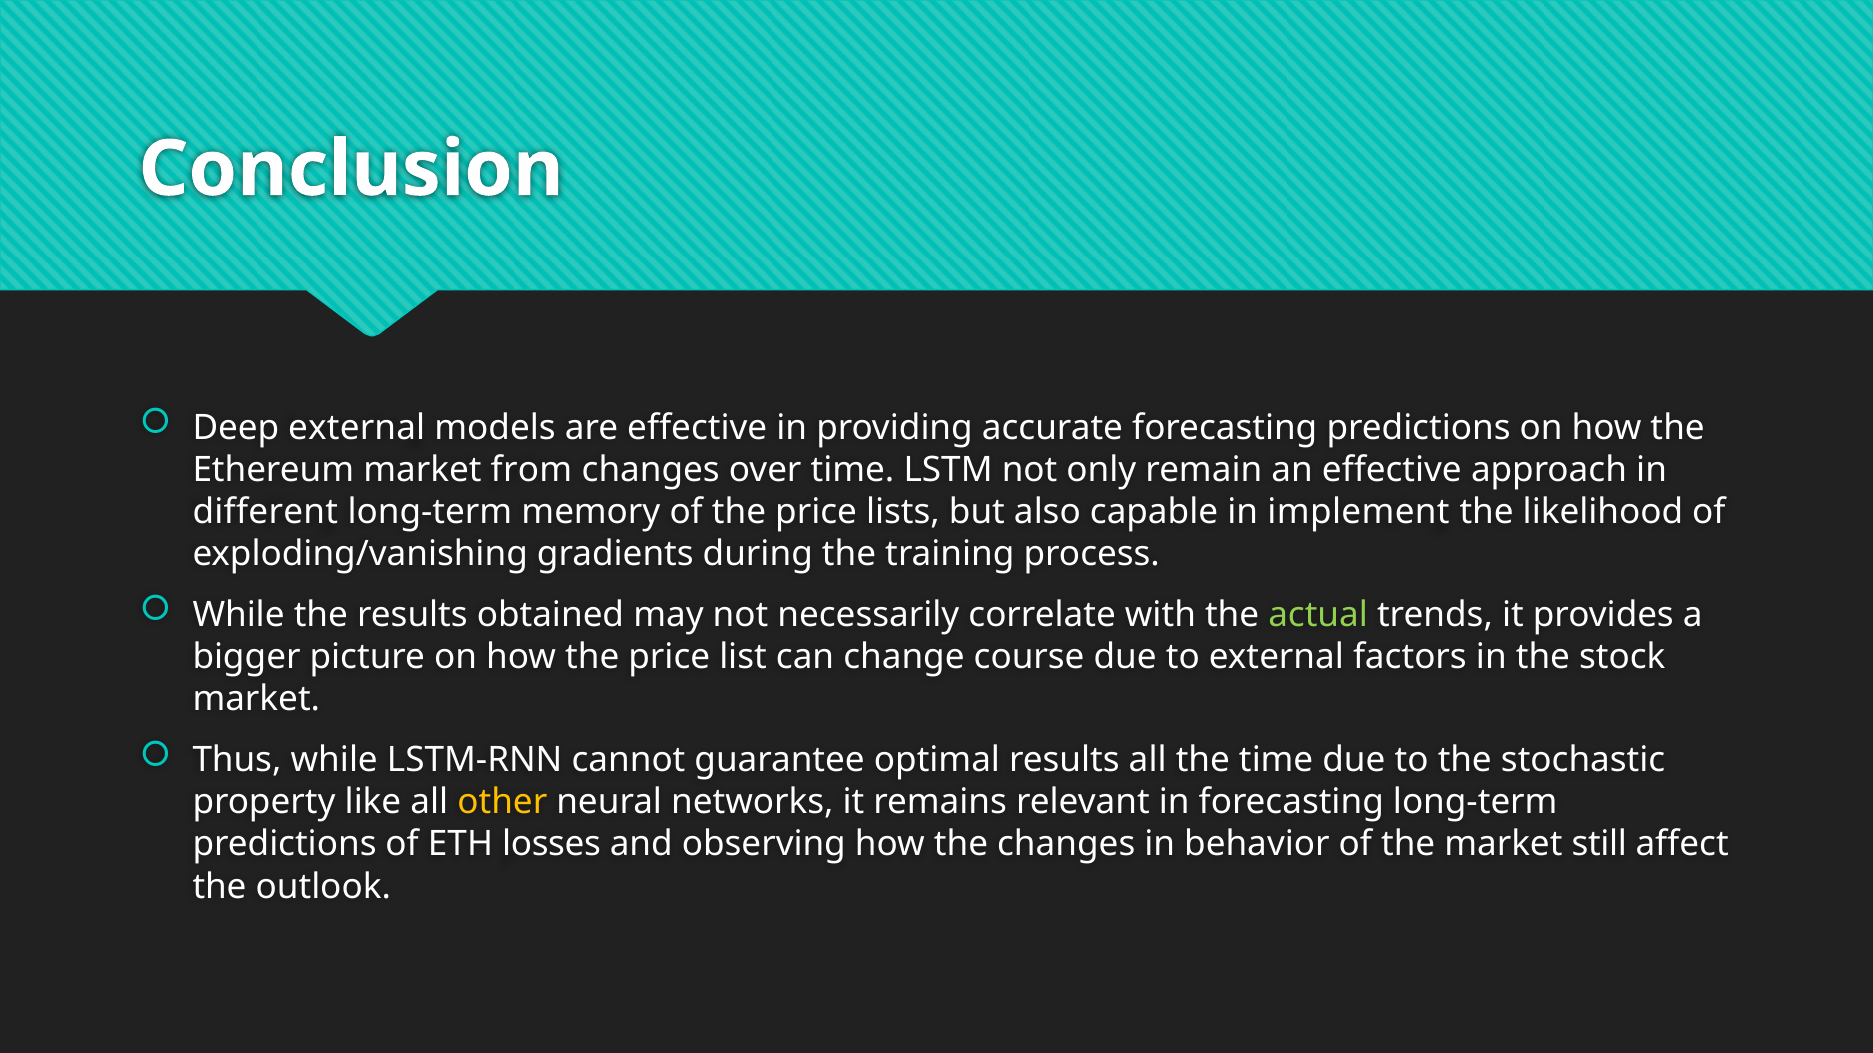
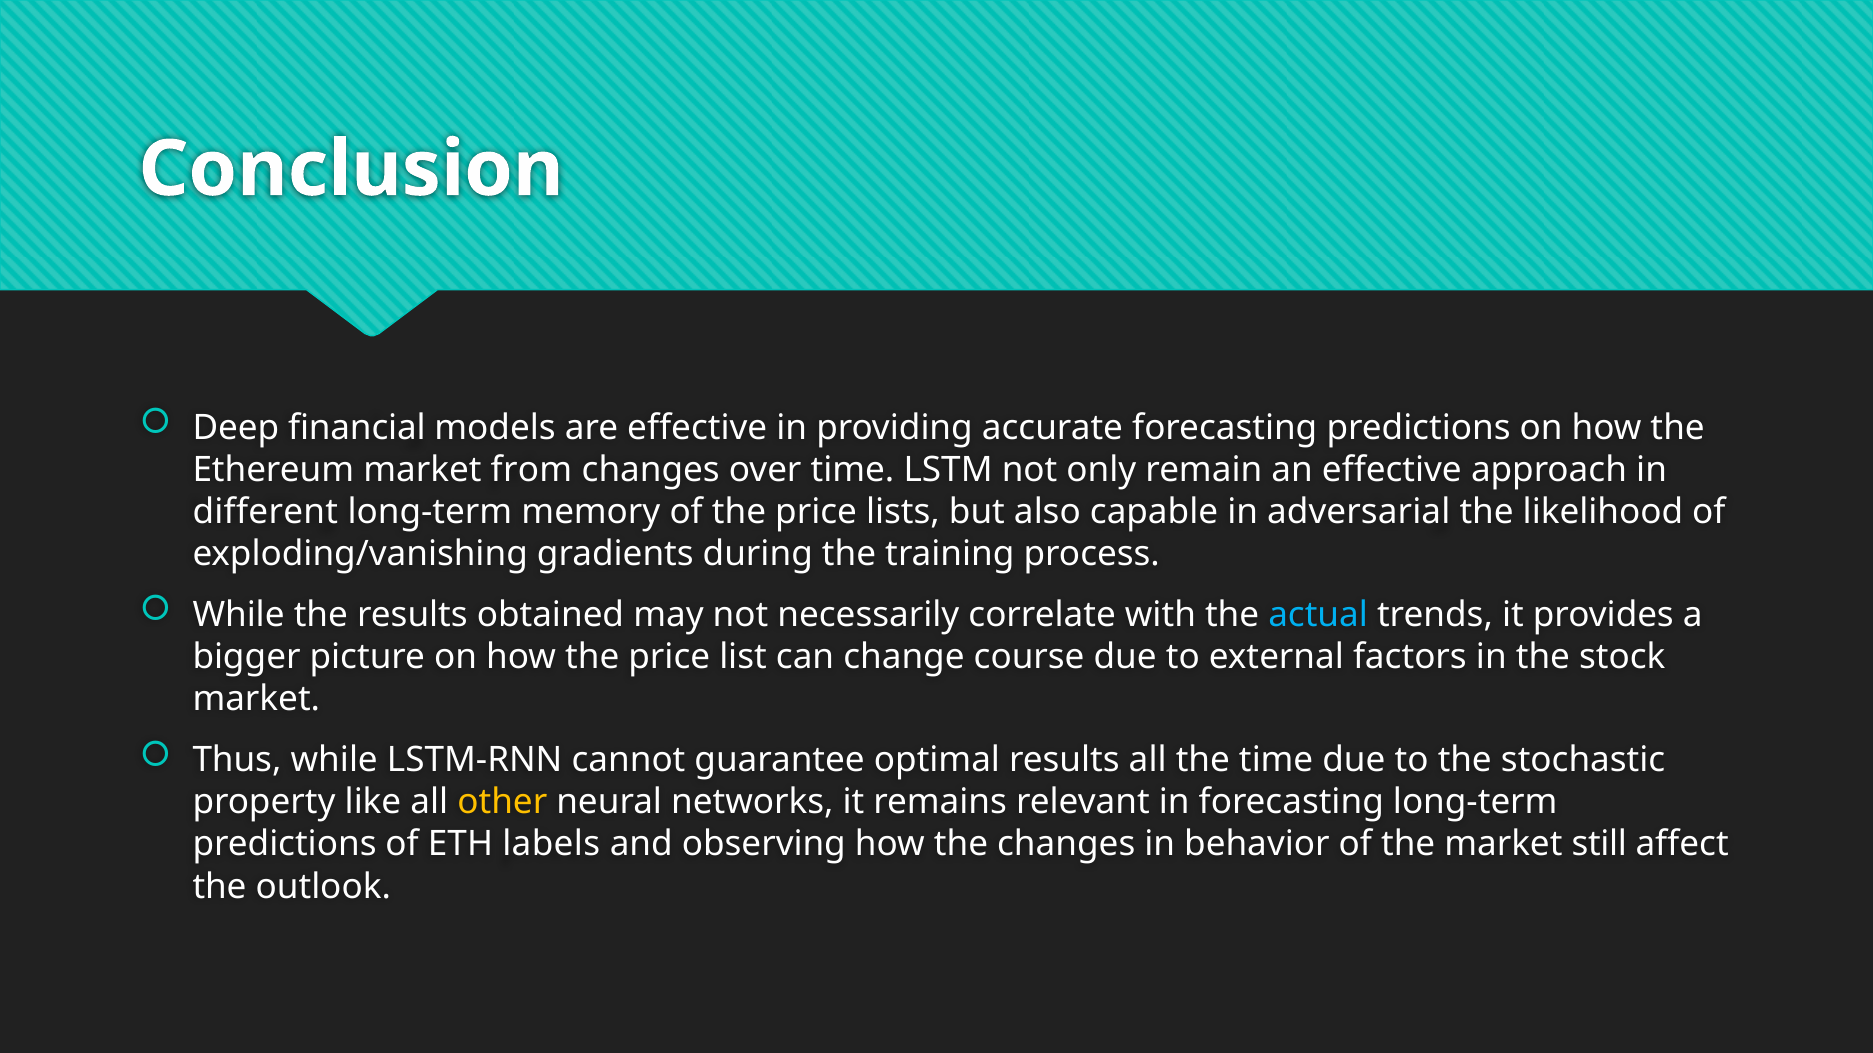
Deep external: external -> financial
implement: implement -> adversarial
actual colour: light green -> light blue
losses: losses -> labels
